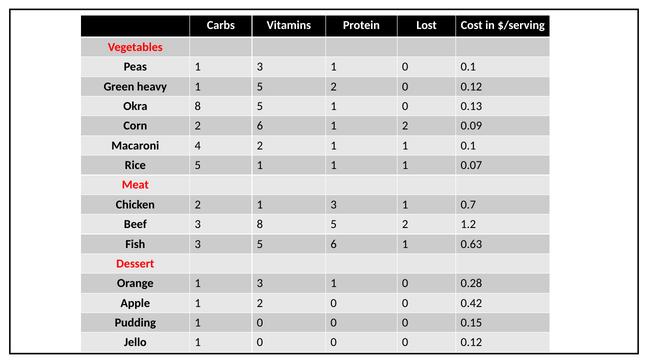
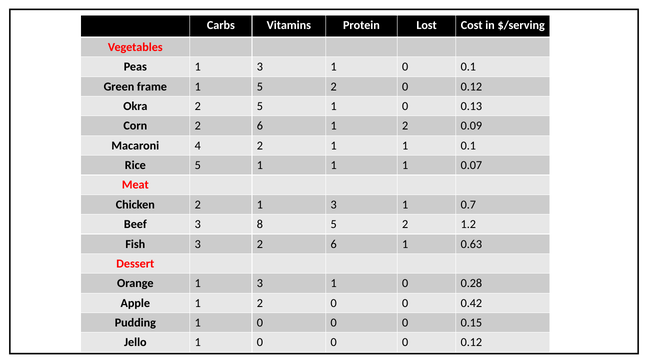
heavy: heavy -> frame
Okra 8: 8 -> 2
3 5: 5 -> 2
